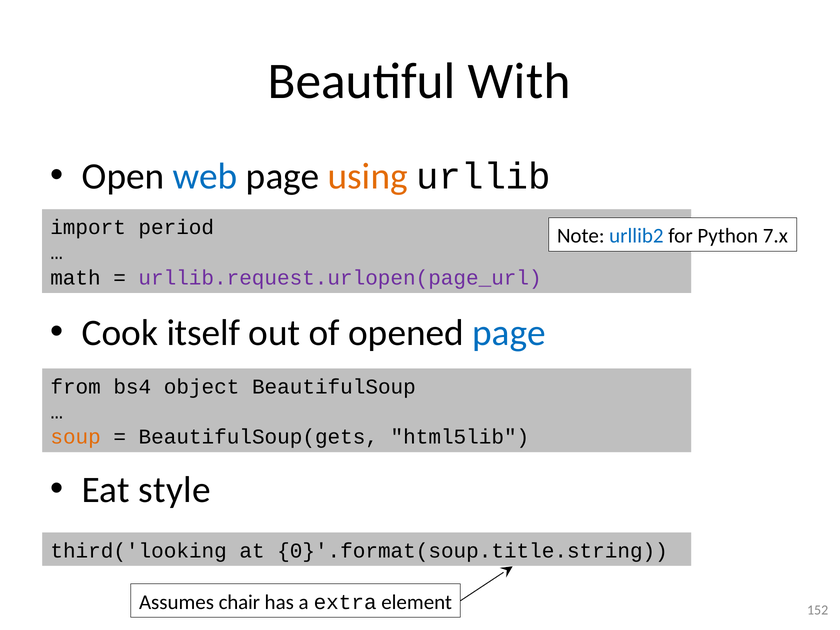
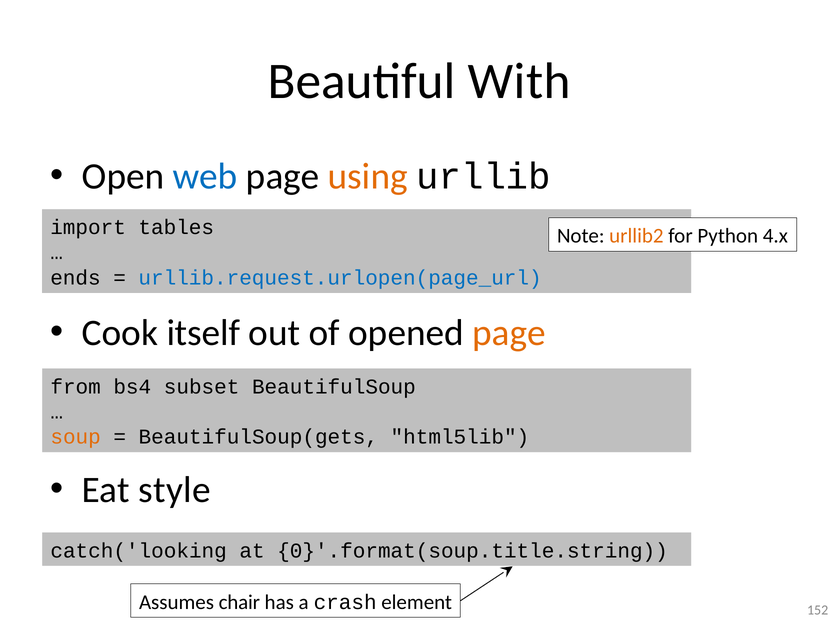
period: period -> tables
urllib2 colour: blue -> orange
7.x: 7.x -> 4.x
math: math -> ends
urllib.request.urlopen(page_url colour: purple -> blue
page at (509, 333) colour: blue -> orange
object: object -> subset
third('looking: third('looking -> catch('looking
extra: extra -> crash
